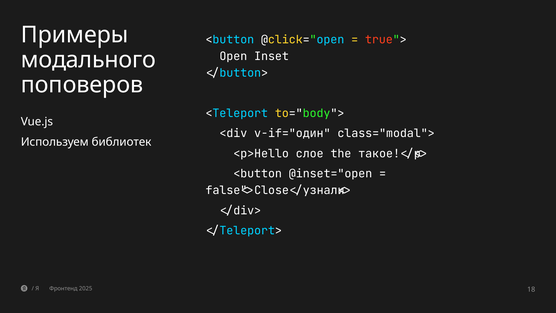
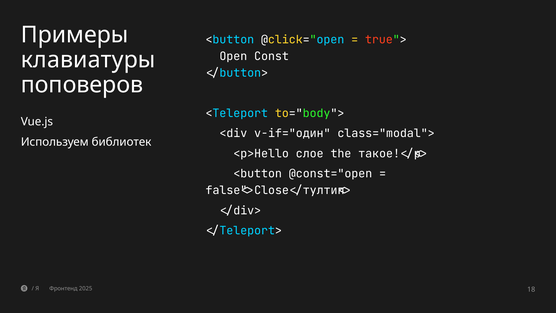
Inset: Inset -> Const
модального: модального -> клавиатуры
@inset="open: @inset="open -> @const="open
false">Close</узнали>: false">Close</узнали> -> false">Close</тултип>
